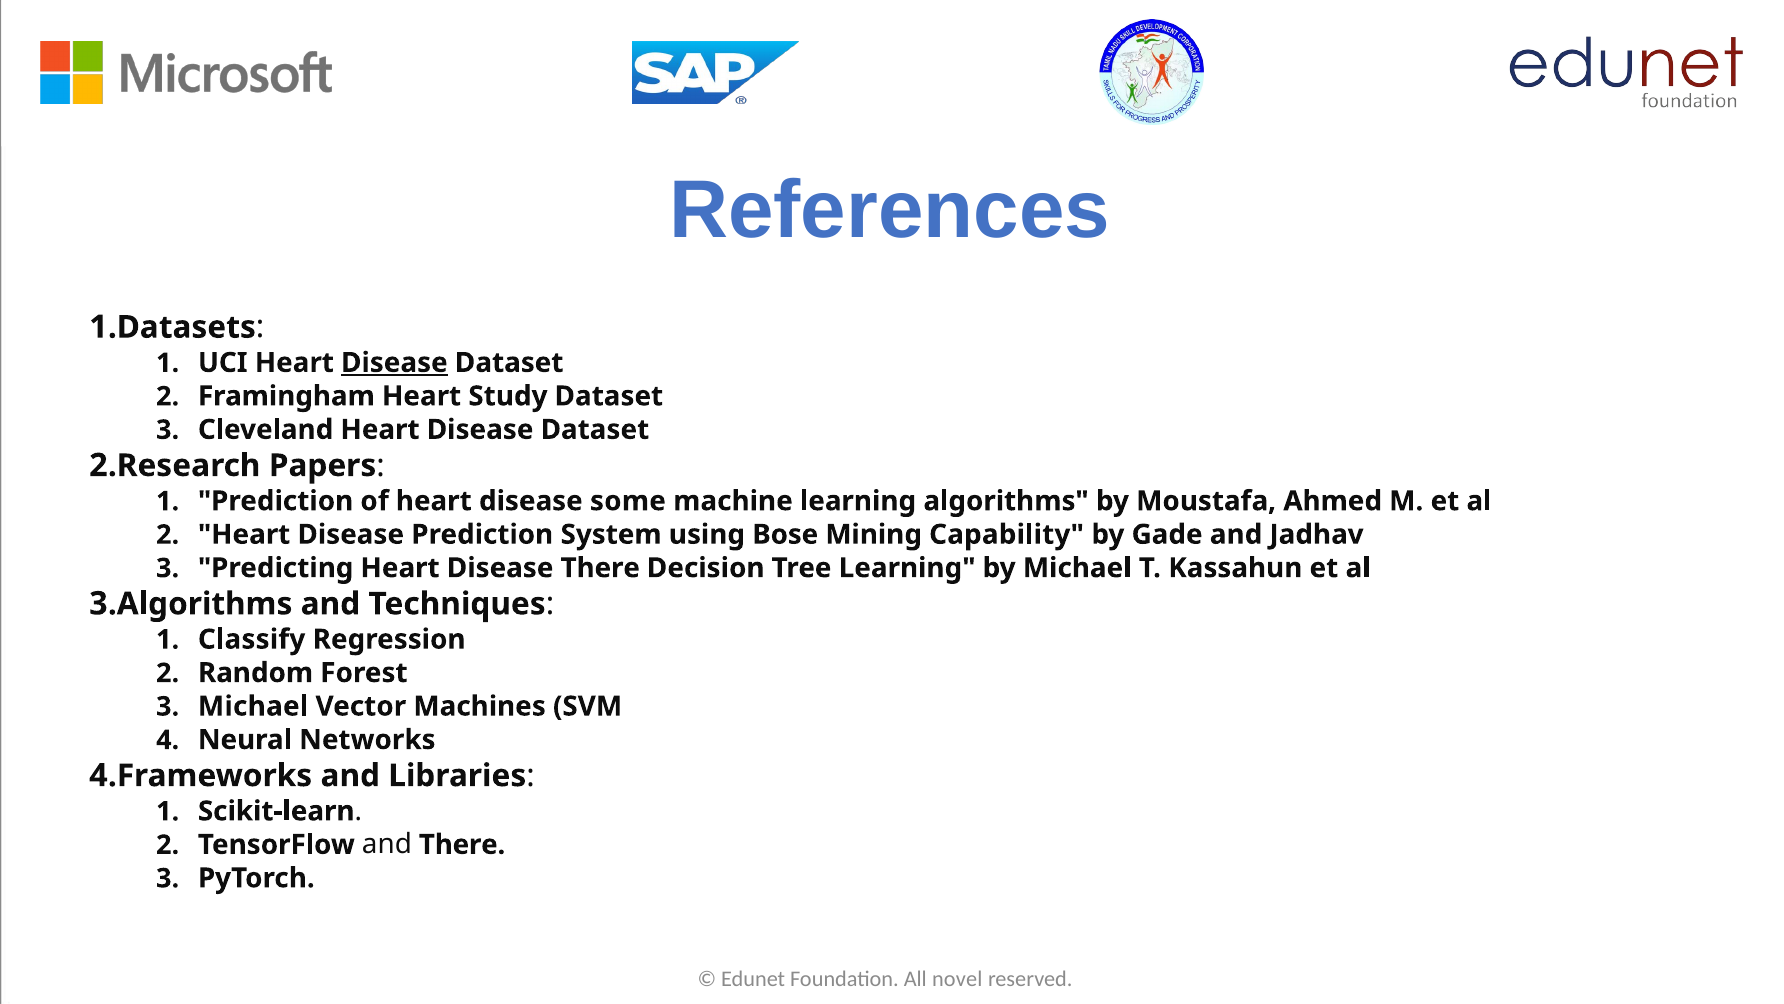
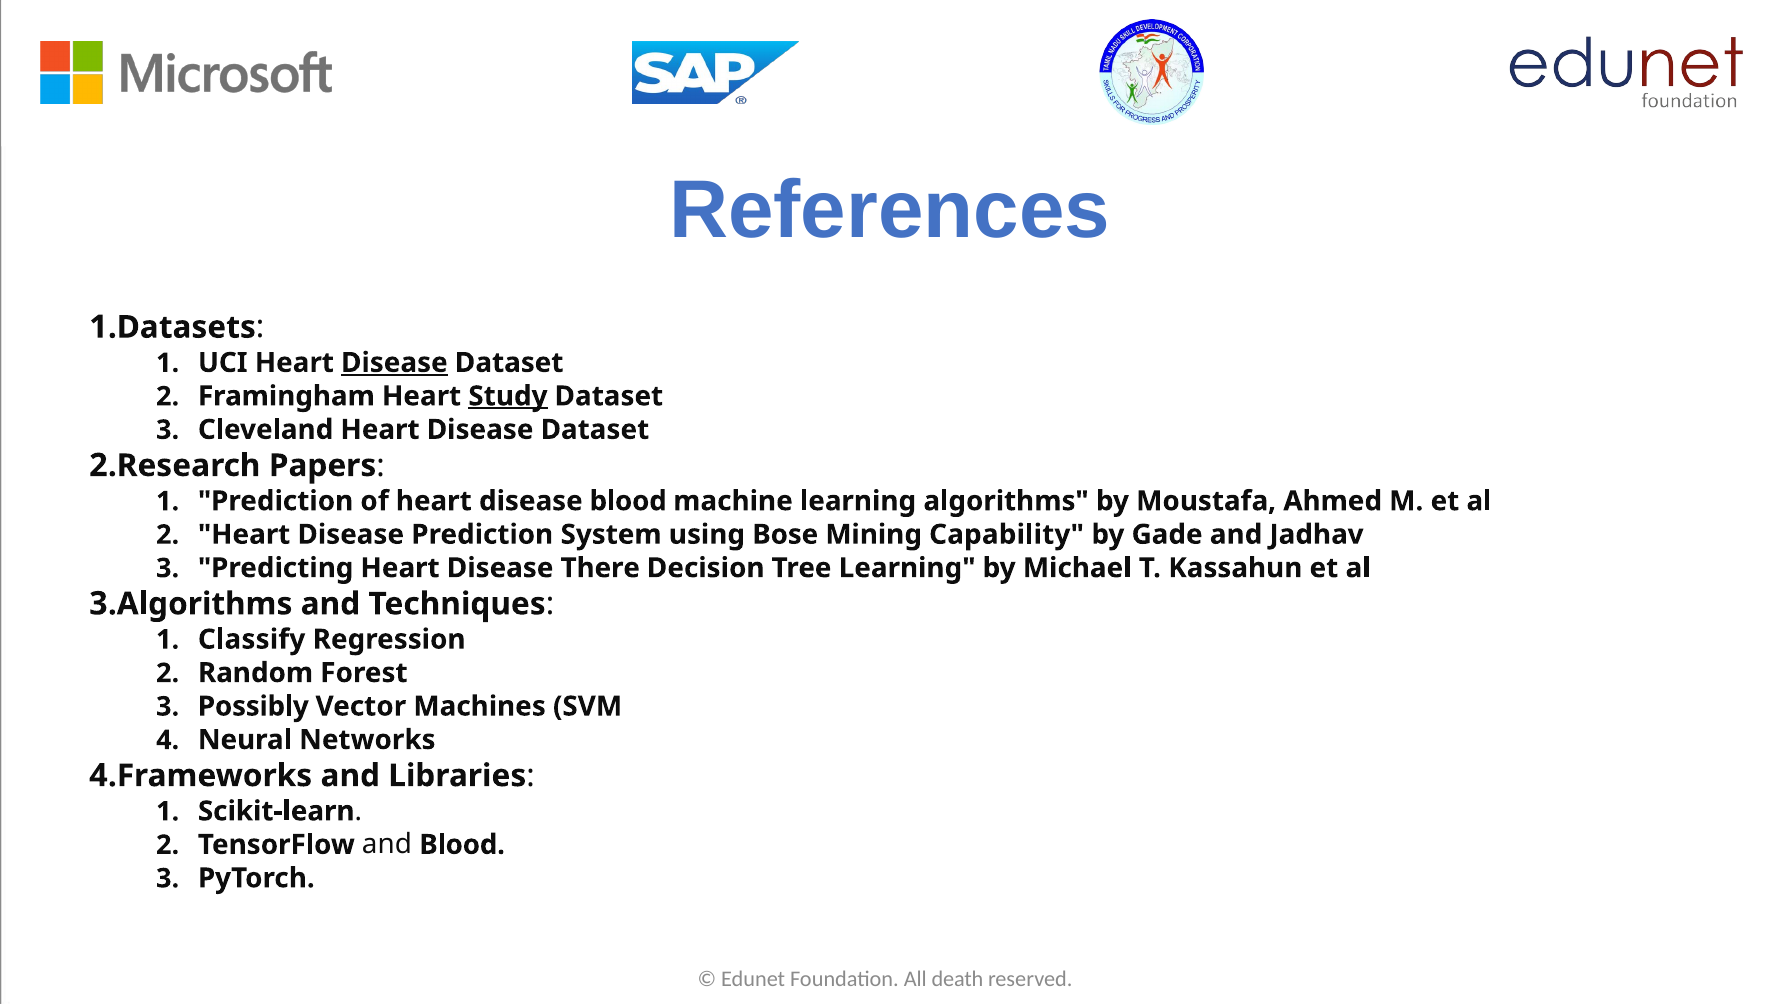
Study underline: none -> present
disease some: some -> blood
Michael at (253, 706): Michael -> Possibly
and There: There -> Blood
novel: novel -> death
